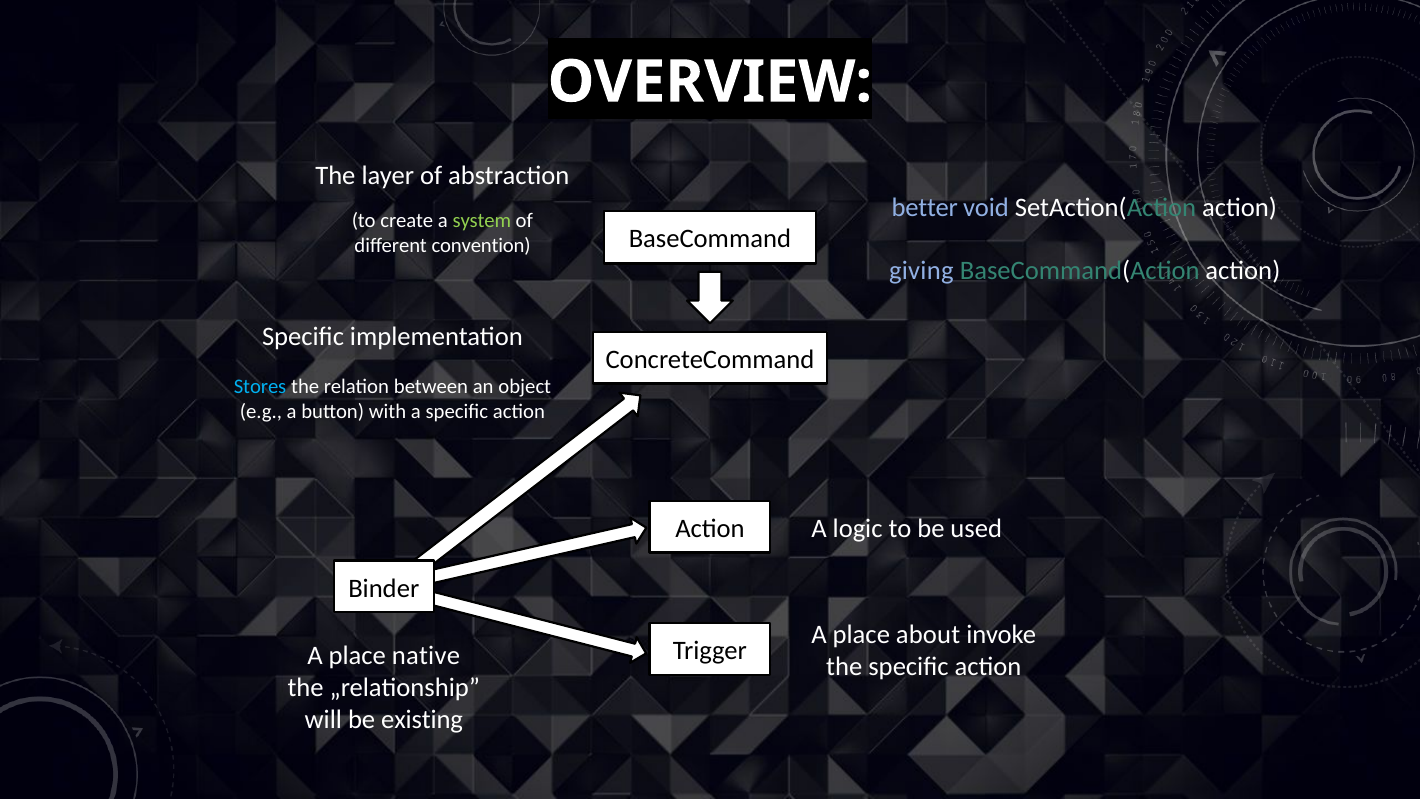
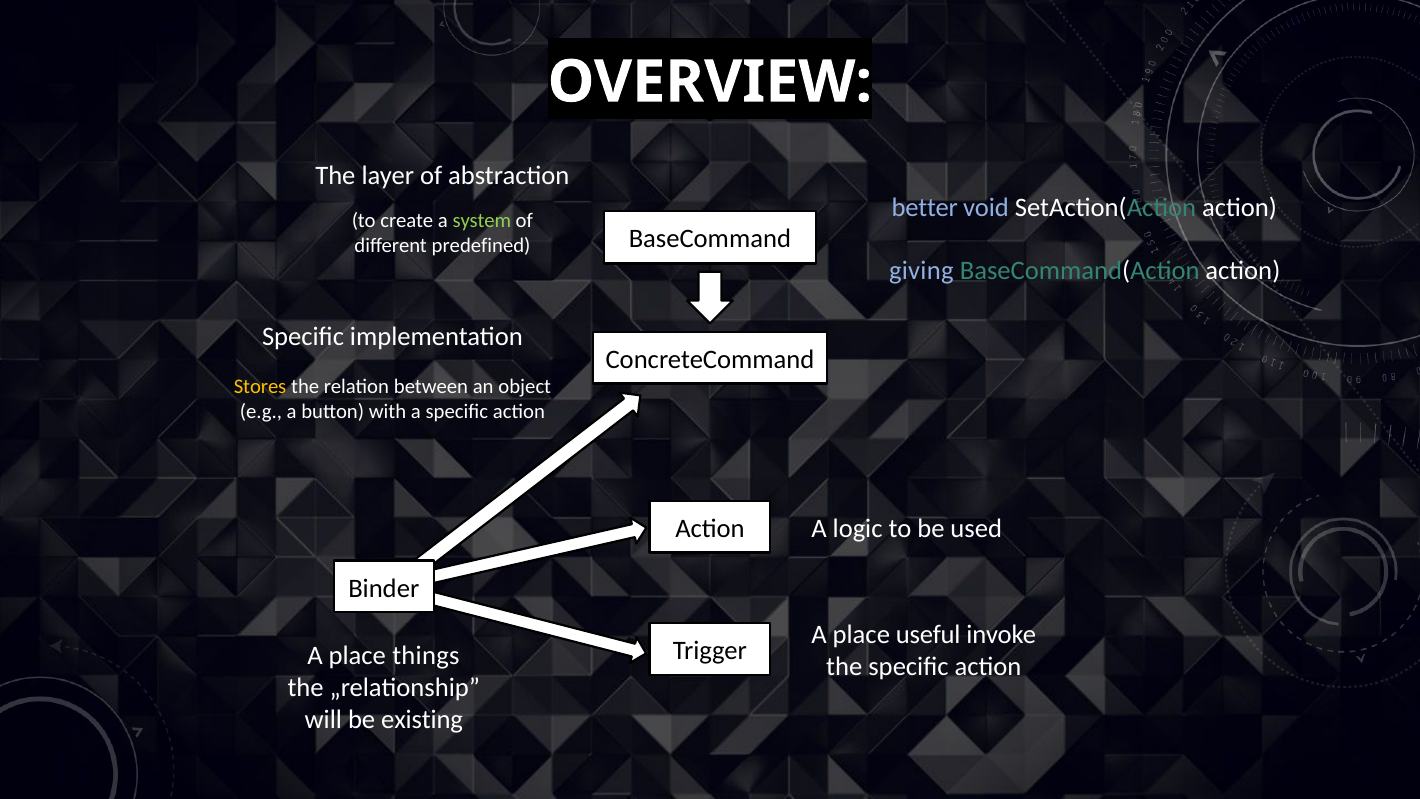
convention: convention -> predefined
Stores colour: light blue -> yellow
about: about -> useful
native: native -> things
